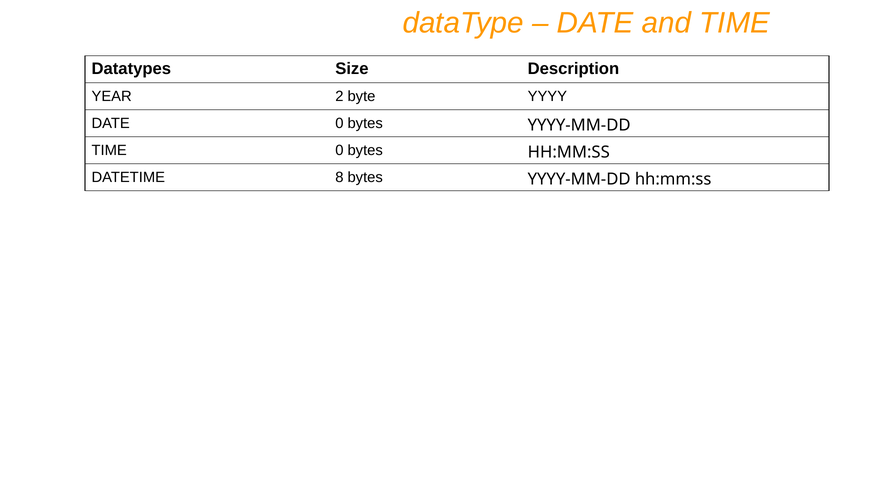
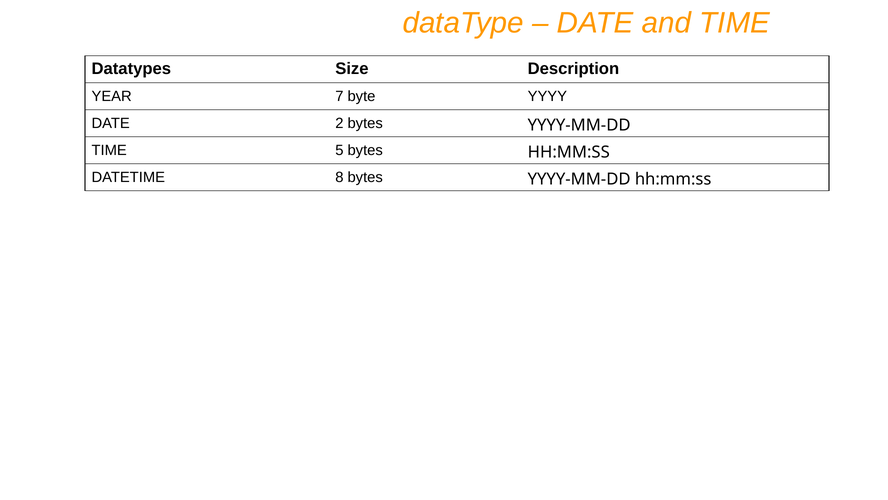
2: 2 -> 7
DATE 0: 0 -> 2
TIME 0: 0 -> 5
